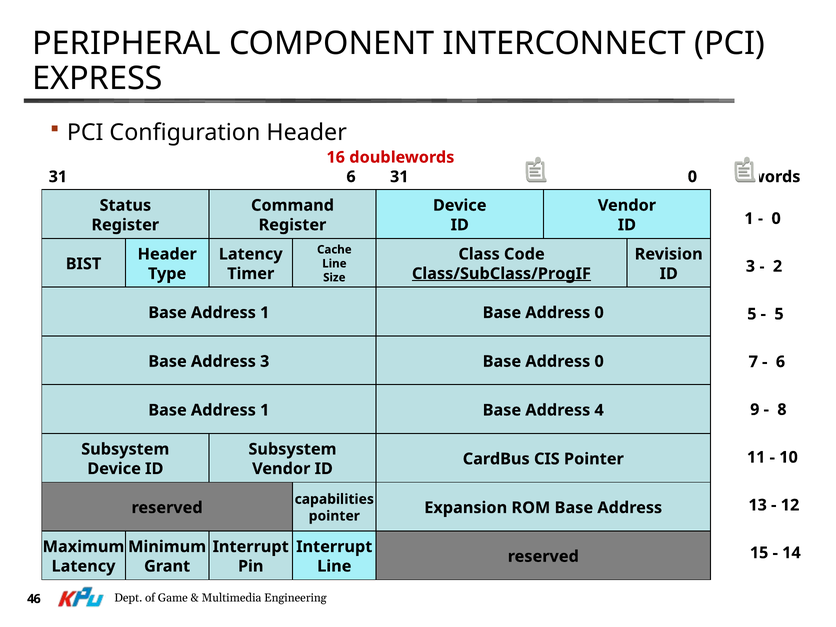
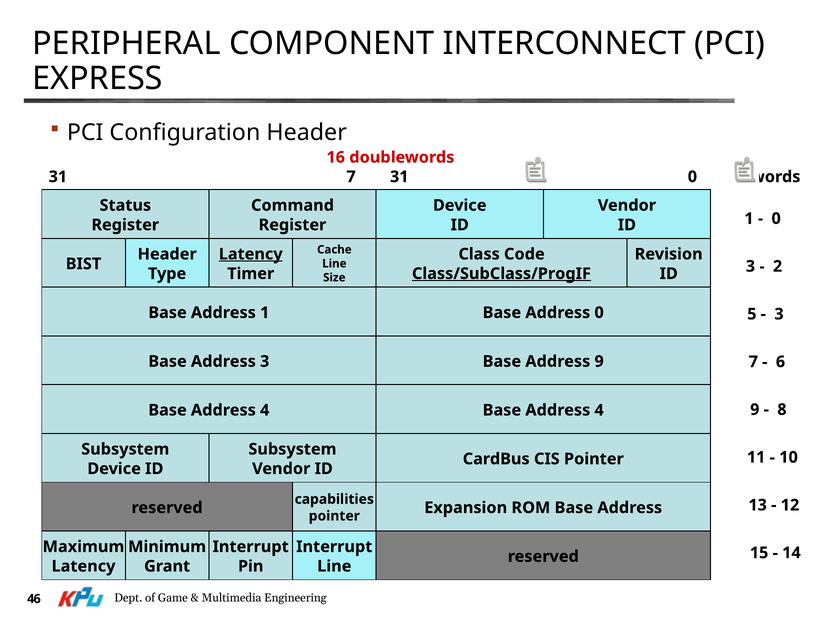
31 6: 6 -> 7
Latency at (251, 254) underline: none -> present
5 at (779, 314): 5 -> 3
0 at (599, 361): 0 -> 9
1 at (265, 410): 1 -> 4
